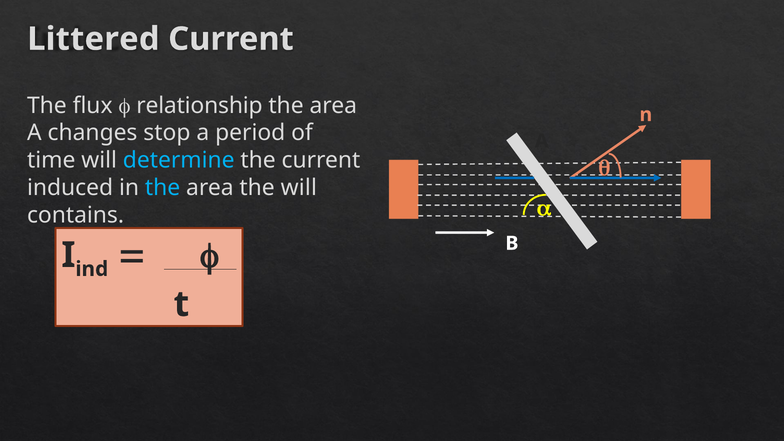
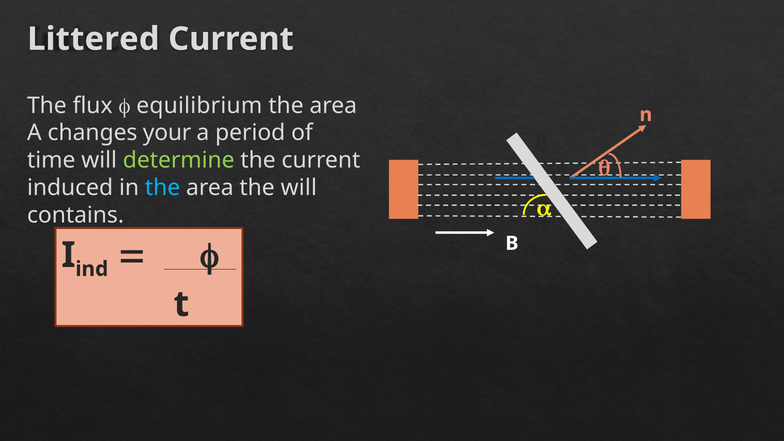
relationship: relationship -> equilibrium
stop: stop -> your
determine colour: light blue -> light green
